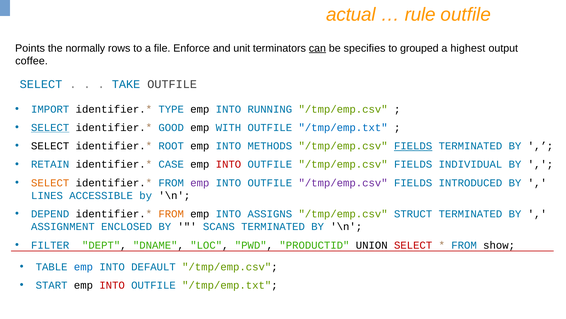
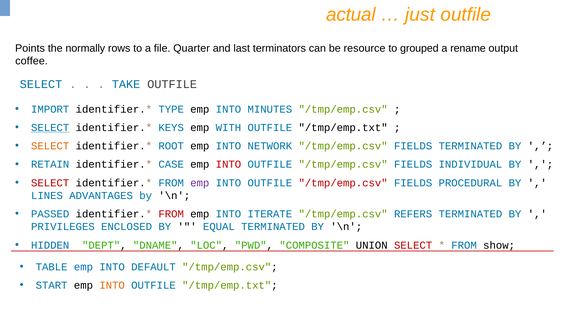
rule: rule -> just
Enforce: Enforce -> Quarter
unit: unit -> last
can underline: present -> none
specifies: specifies -> resource
highest: highest -> rename
RUNNING: RUNNING -> MINUTES
GOOD: GOOD -> KEYS
/tmp/emp.txt at (343, 127) colour: blue -> black
SELECT at (50, 146) colour: black -> orange
METHODS: METHODS -> NETWORK
FIELDS at (413, 146) underline: present -> none
SELECT at (50, 182) colour: orange -> red
/tmp/emp.csv at (343, 182) colour: purple -> red
INTRODUCED: INTRODUCED -> PROCEDURAL
ACCESSIBLE: ACCESSIBLE -> ADVANTAGES
DEPEND: DEPEND -> PASSED
FROM at (171, 214) colour: orange -> red
ASSIGNS: ASSIGNS -> ITERATE
STRUCT: STRUCT -> REFERS
ASSIGNMENT: ASSIGNMENT -> PRIVILEGES
SCANS: SCANS -> EQUAL
FILTER: FILTER -> HIDDEN
PRODUCTID: PRODUCTID -> COMPOSITE
INTO at (112, 285) colour: red -> orange
